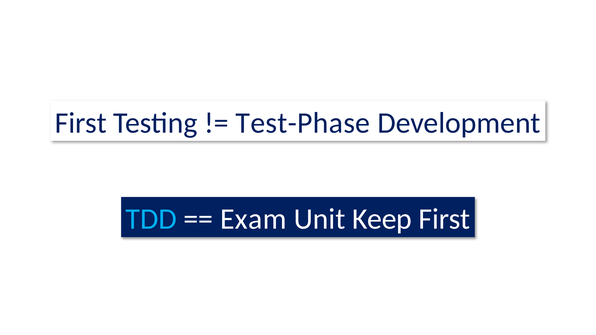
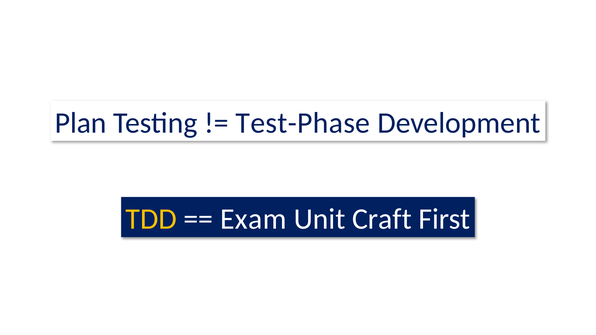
First at (81, 123): First -> Plan
TDD colour: light blue -> yellow
Keep: Keep -> Craft
